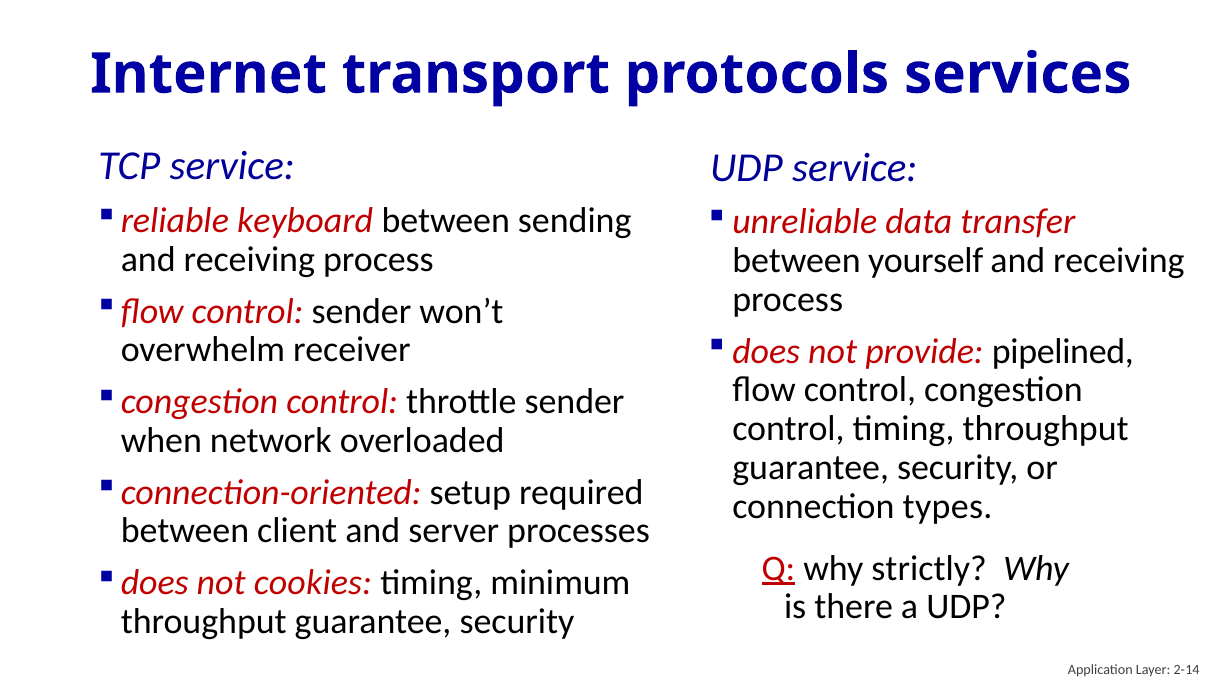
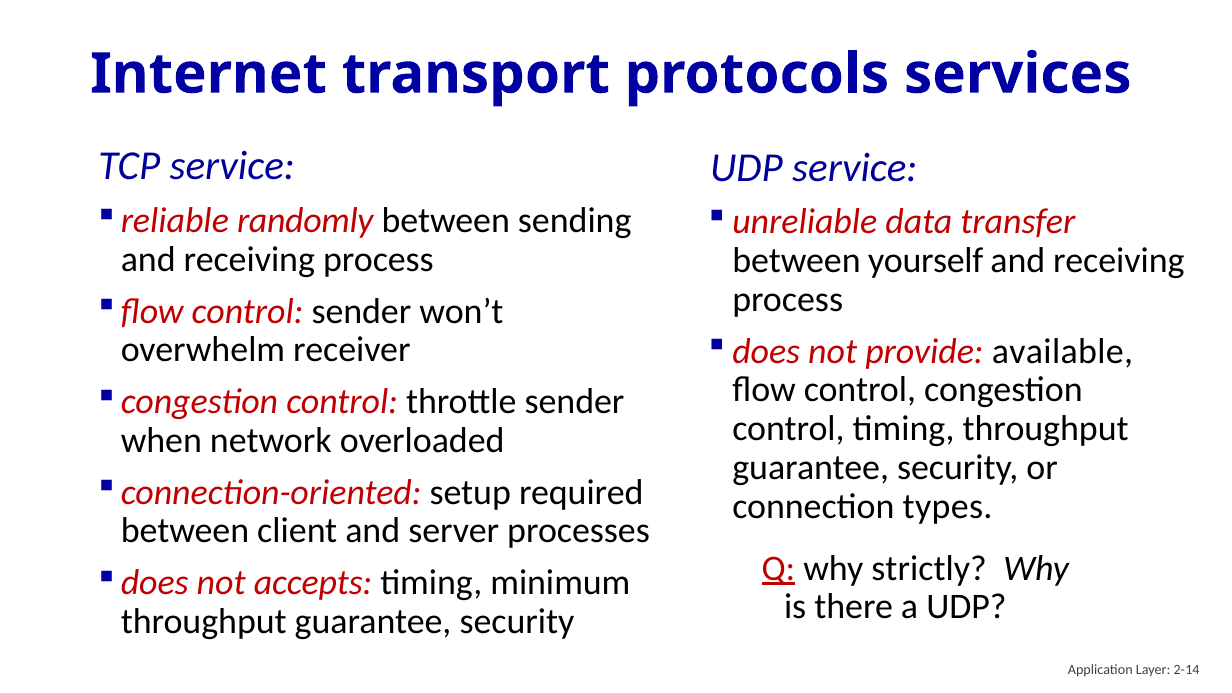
keyboard: keyboard -> randomly
pipelined: pipelined -> available
cookies: cookies -> accepts
